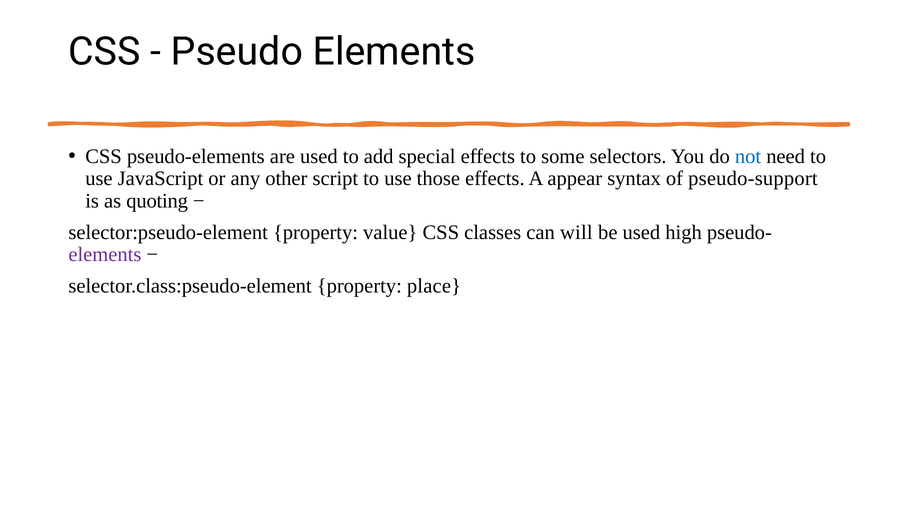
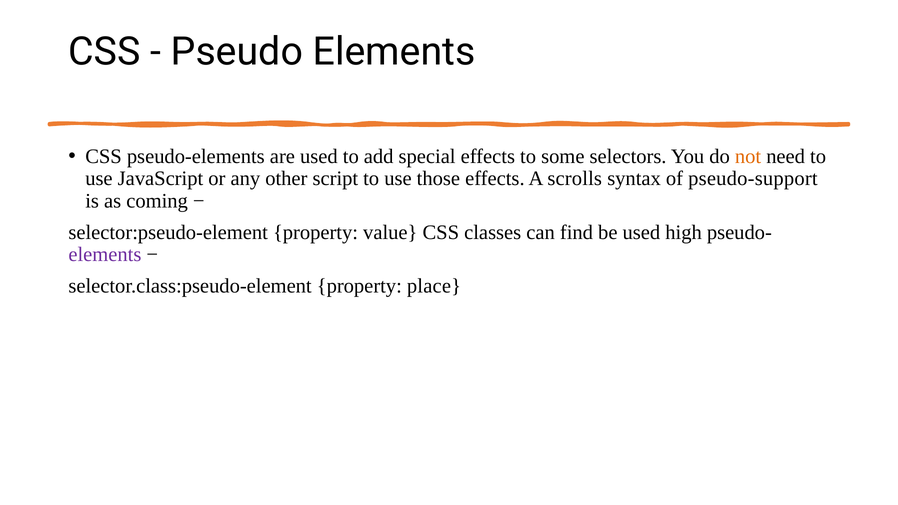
not colour: blue -> orange
appear: appear -> scrolls
quoting: quoting -> coming
will: will -> find
